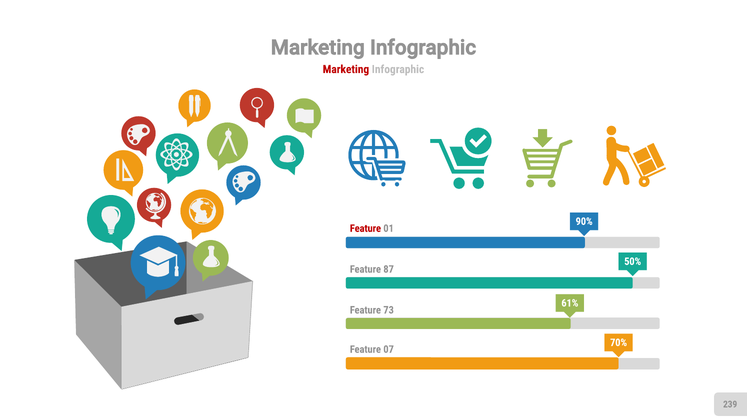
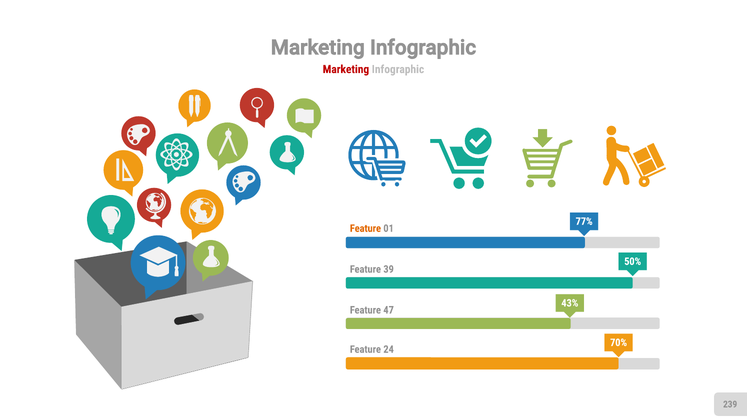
90%: 90% -> 77%
Feature at (365, 229) colour: red -> orange
87: 87 -> 39
61%: 61% -> 43%
73: 73 -> 47
07: 07 -> 24
